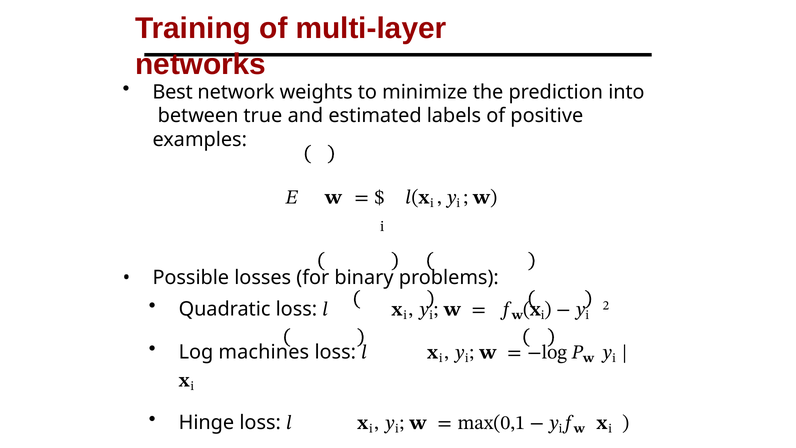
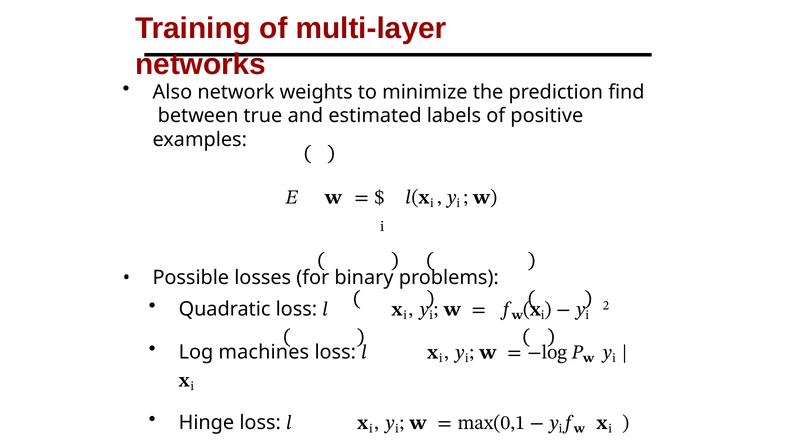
Best: Best -> Also
into: into -> find
